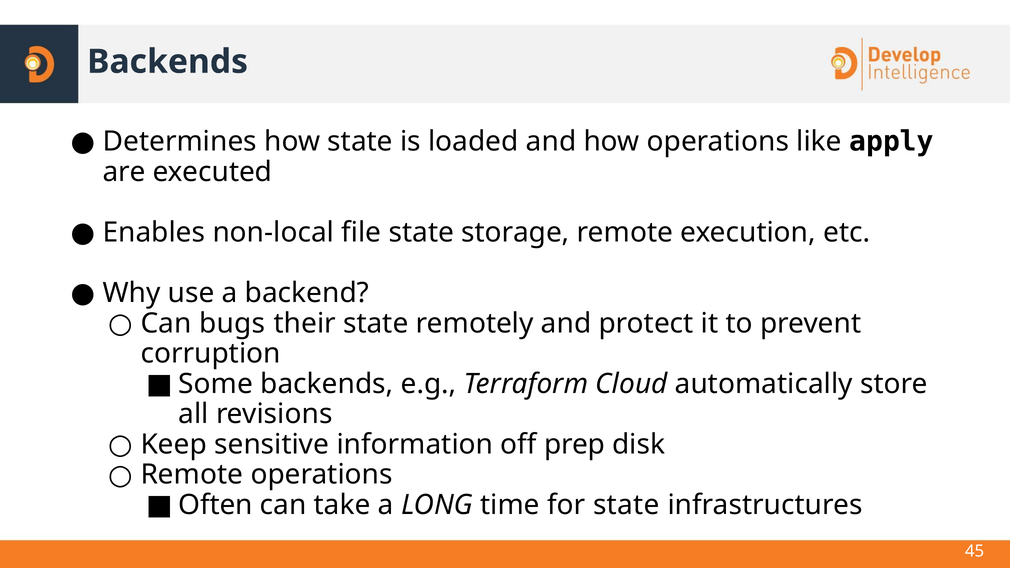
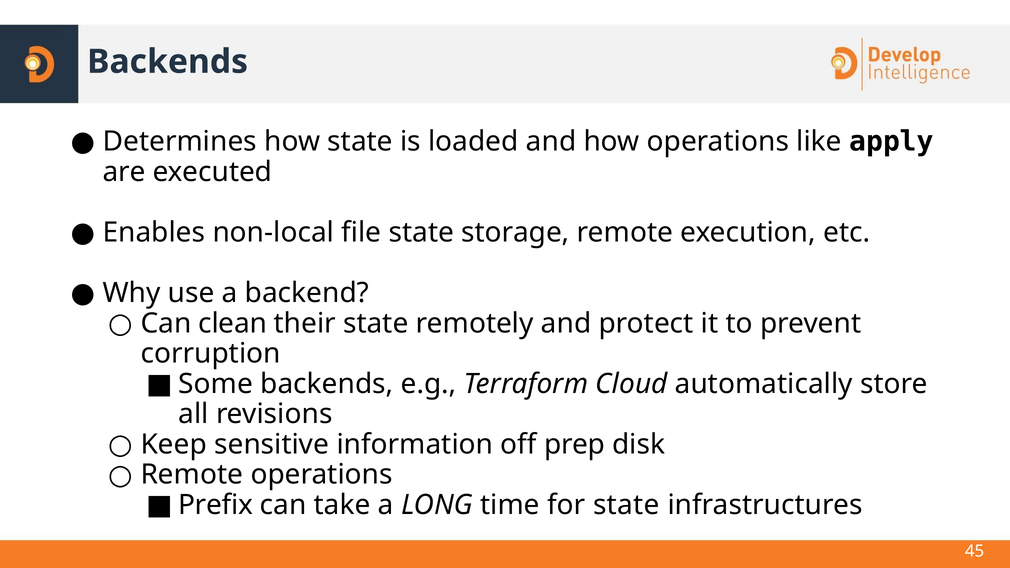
bugs: bugs -> clean
Often: Often -> Prefix
